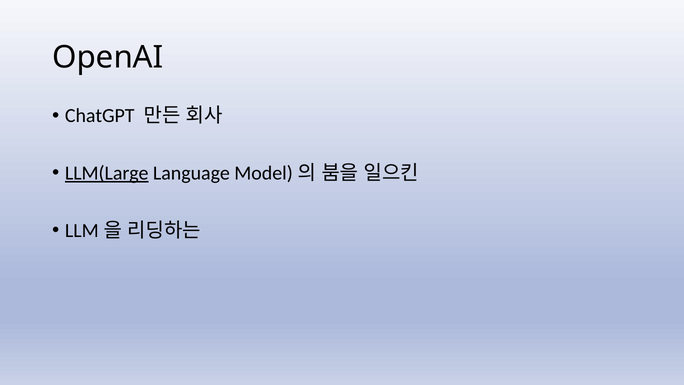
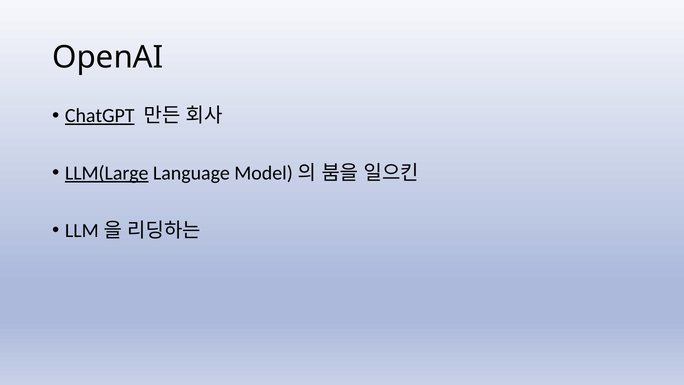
ChatGPT underline: none -> present
